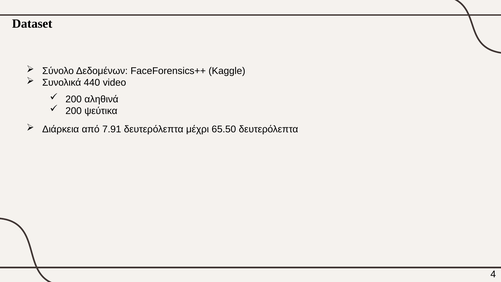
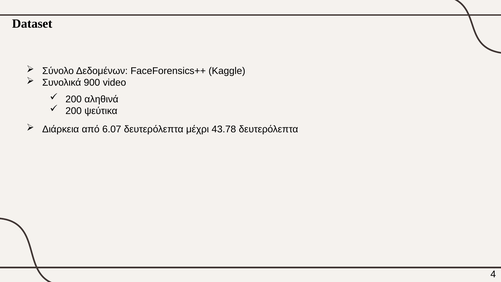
440: 440 -> 900
7.91: 7.91 -> 6.07
65.50: 65.50 -> 43.78
